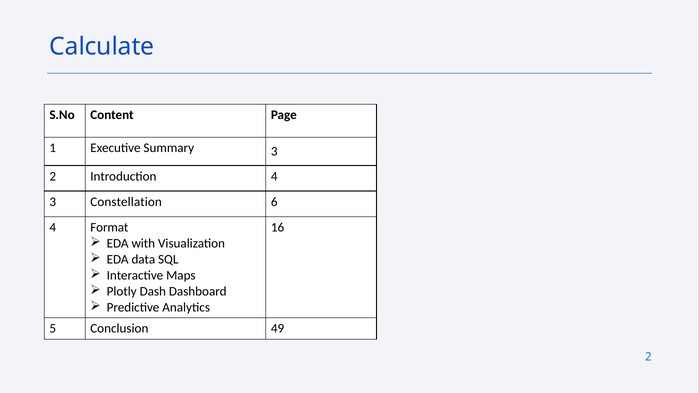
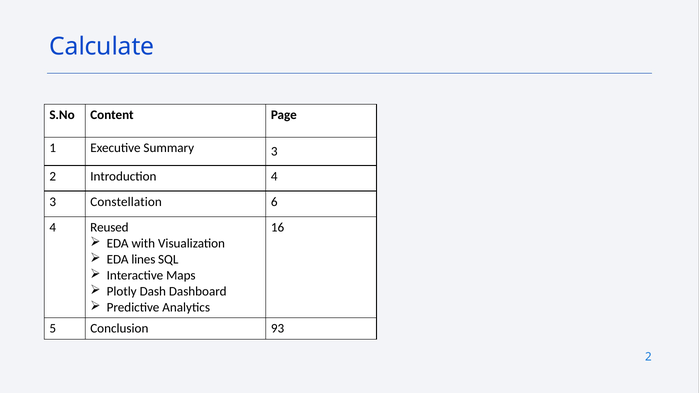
Format: Format -> Reused
data: data -> lines
49: 49 -> 93
